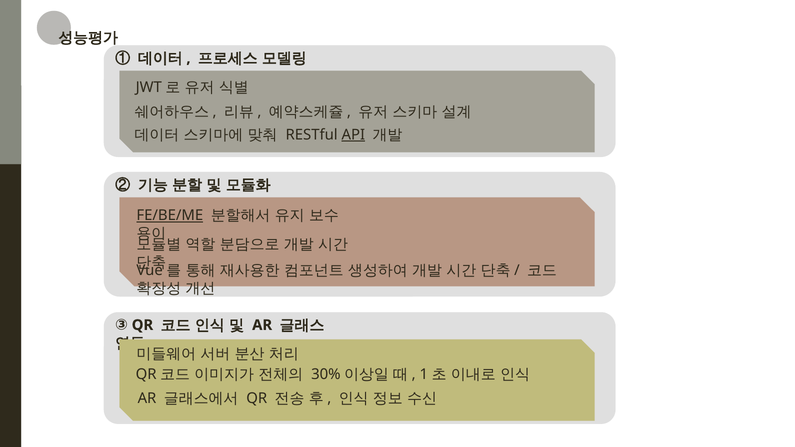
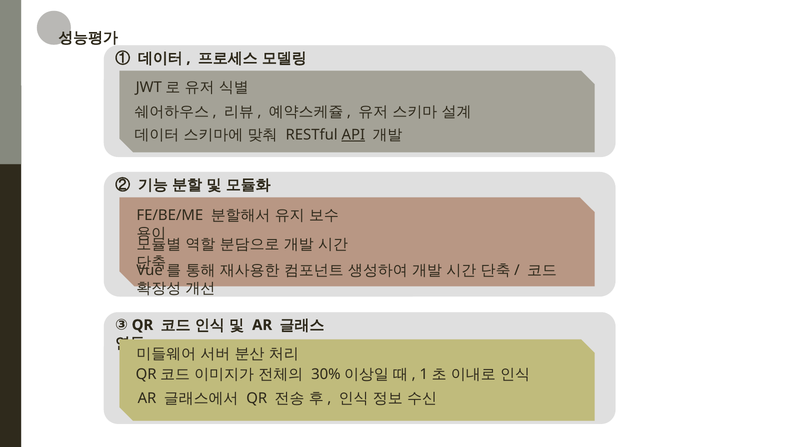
FE/BE/ME underline: present -> none
